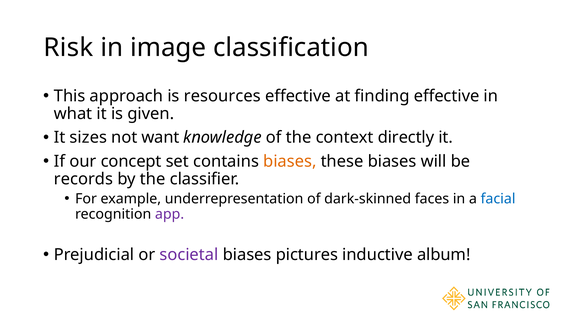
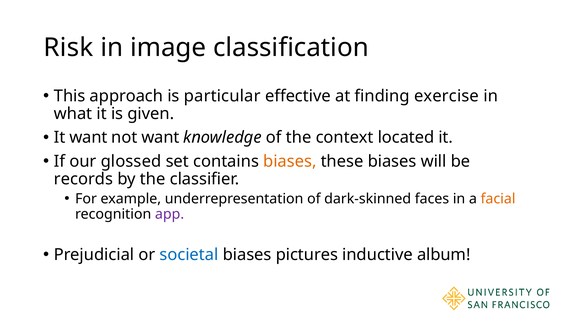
resources: resources -> particular
finding effective: effective -> exercise
It sizes: sizes -> want
directly: directly -> located
concept: concept -> glossed
facial colour: blue -> orange
societal colour: purple -> blue
